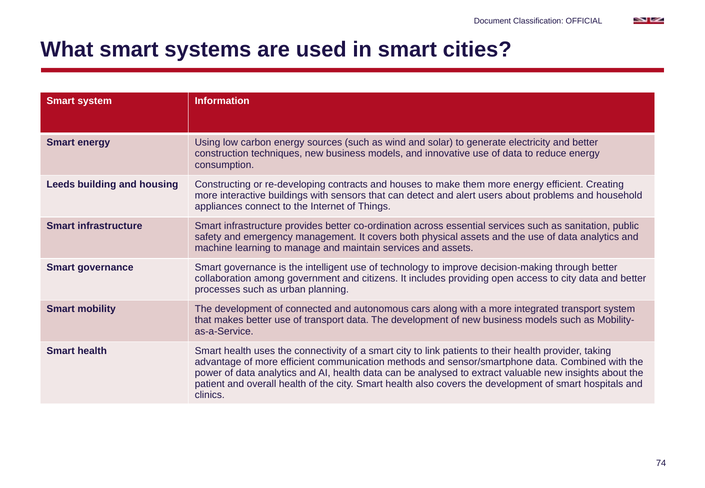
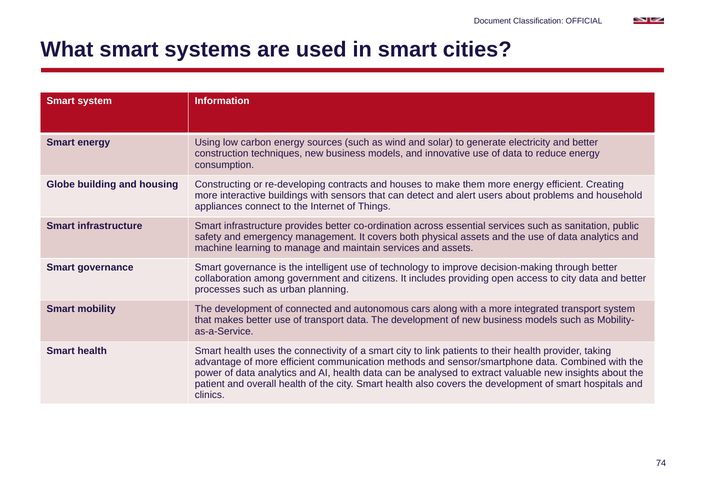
Leeds: Leeds -> Globe
